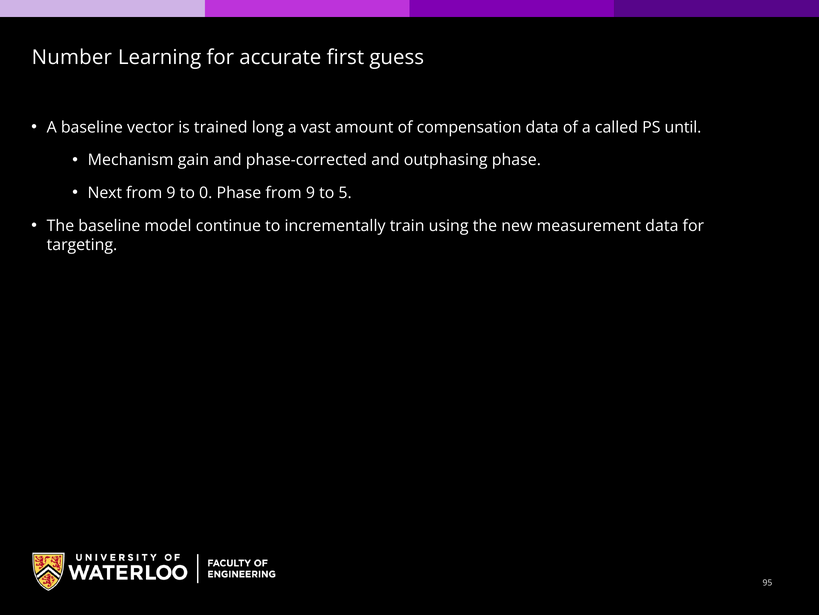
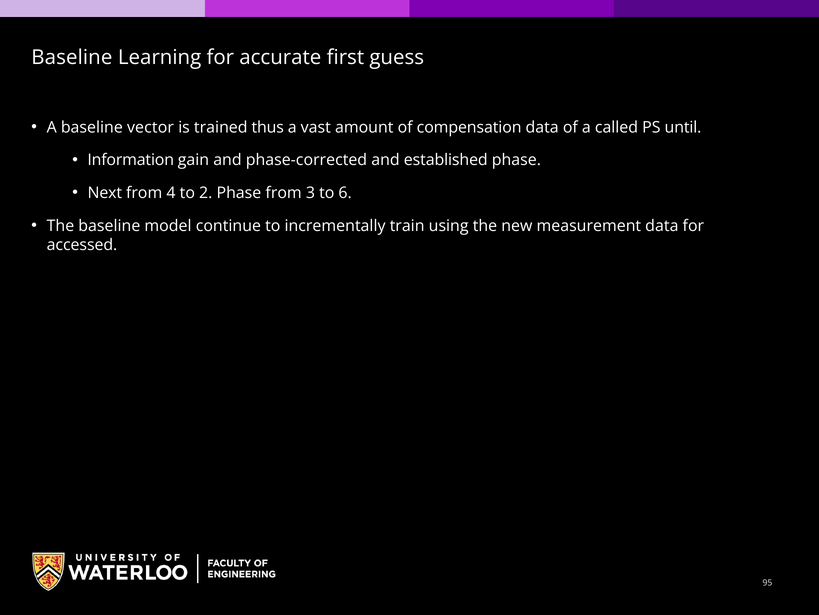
Number at (72, 57): Number -> Baseline
long: long -> thus
Mechanism: Mechanism -> Information
outphasing: outphasing -> established
9 at (171, 193): 9 -> 4
0: 0 -> 2
Phase from 9: 9 -> 3
5: 5 -> 6
targeting: targeting -> accessed
